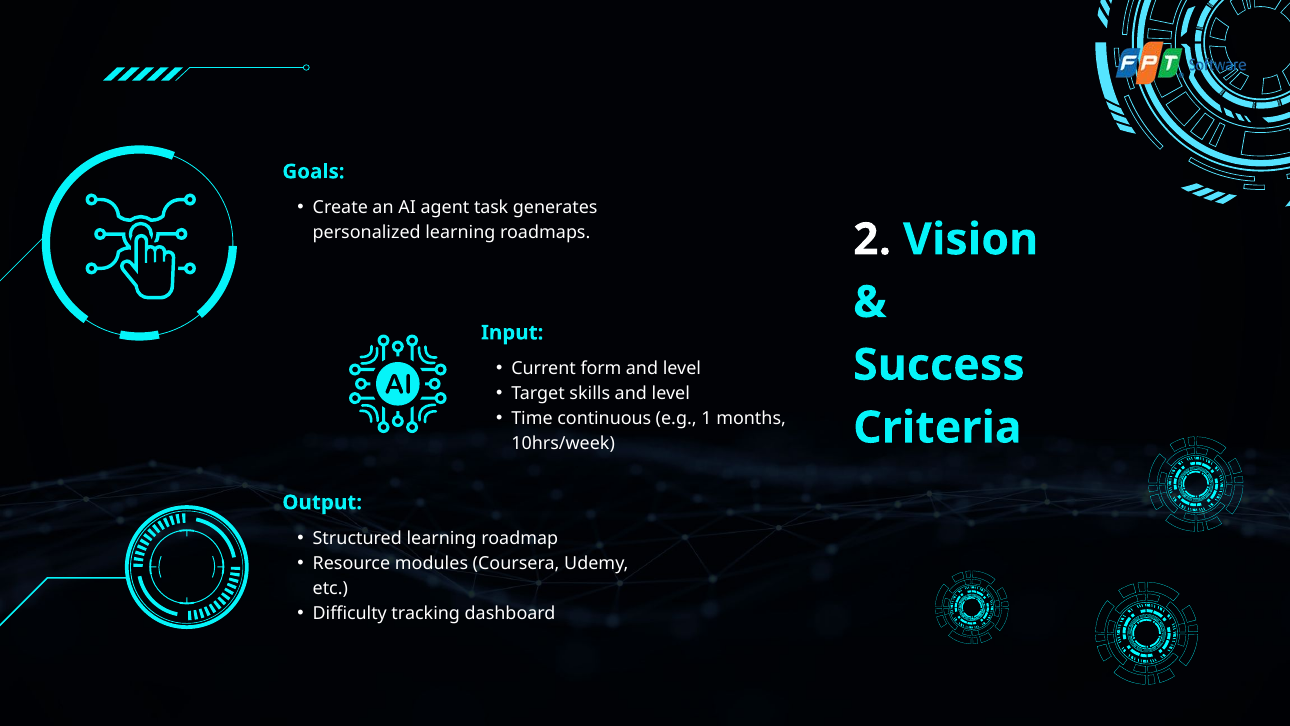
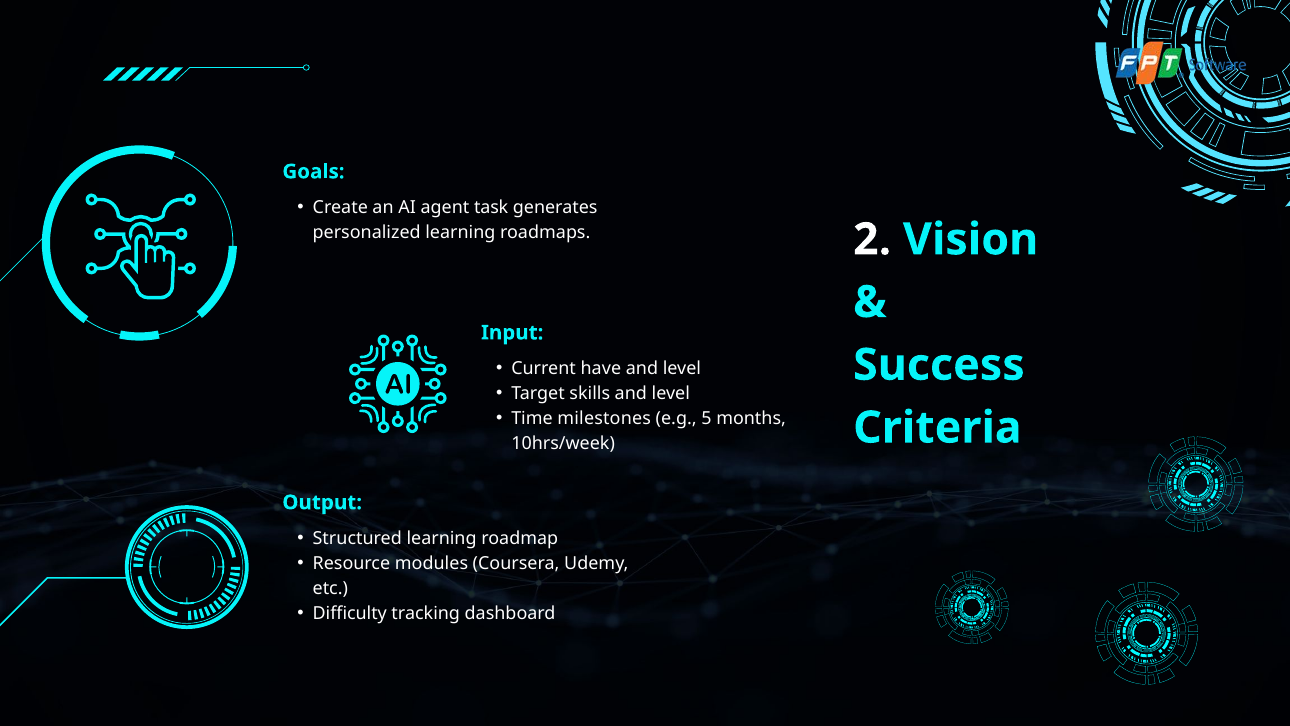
form: form -> have
continuous: continuous -> milestones
1: 1 -> 5
